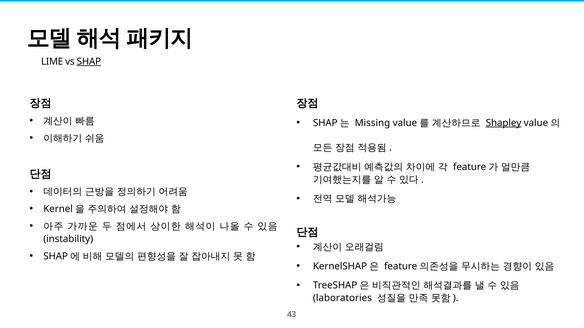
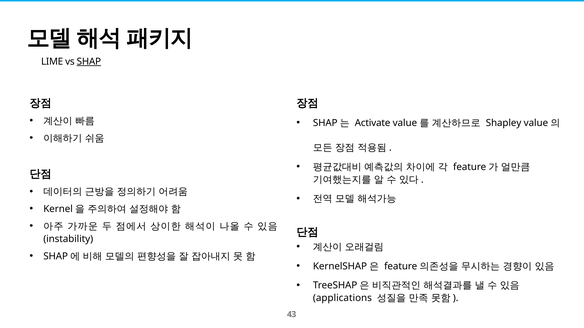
Missing: Missing -> Activate
Shapley underline: present -> none
laboratories: laboratories -> applications
